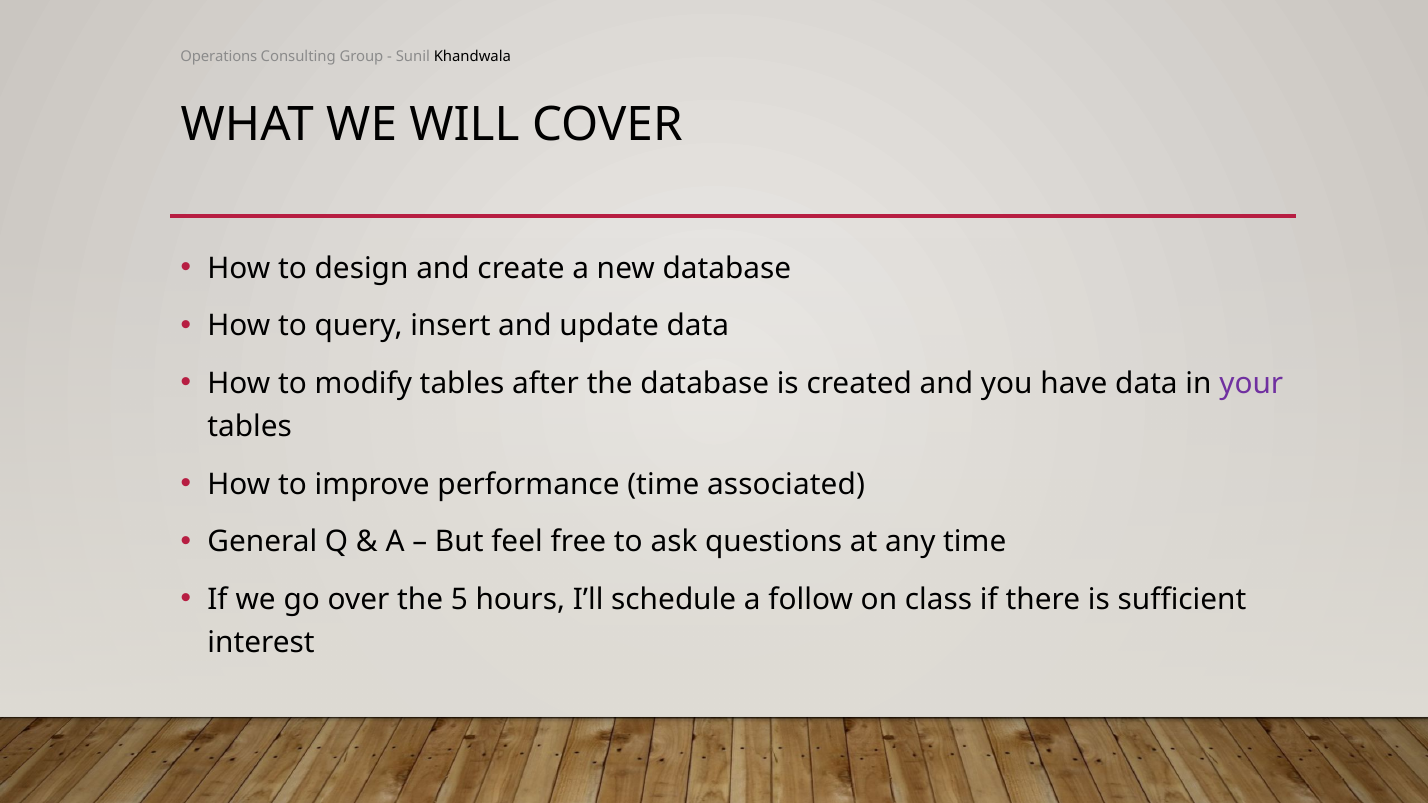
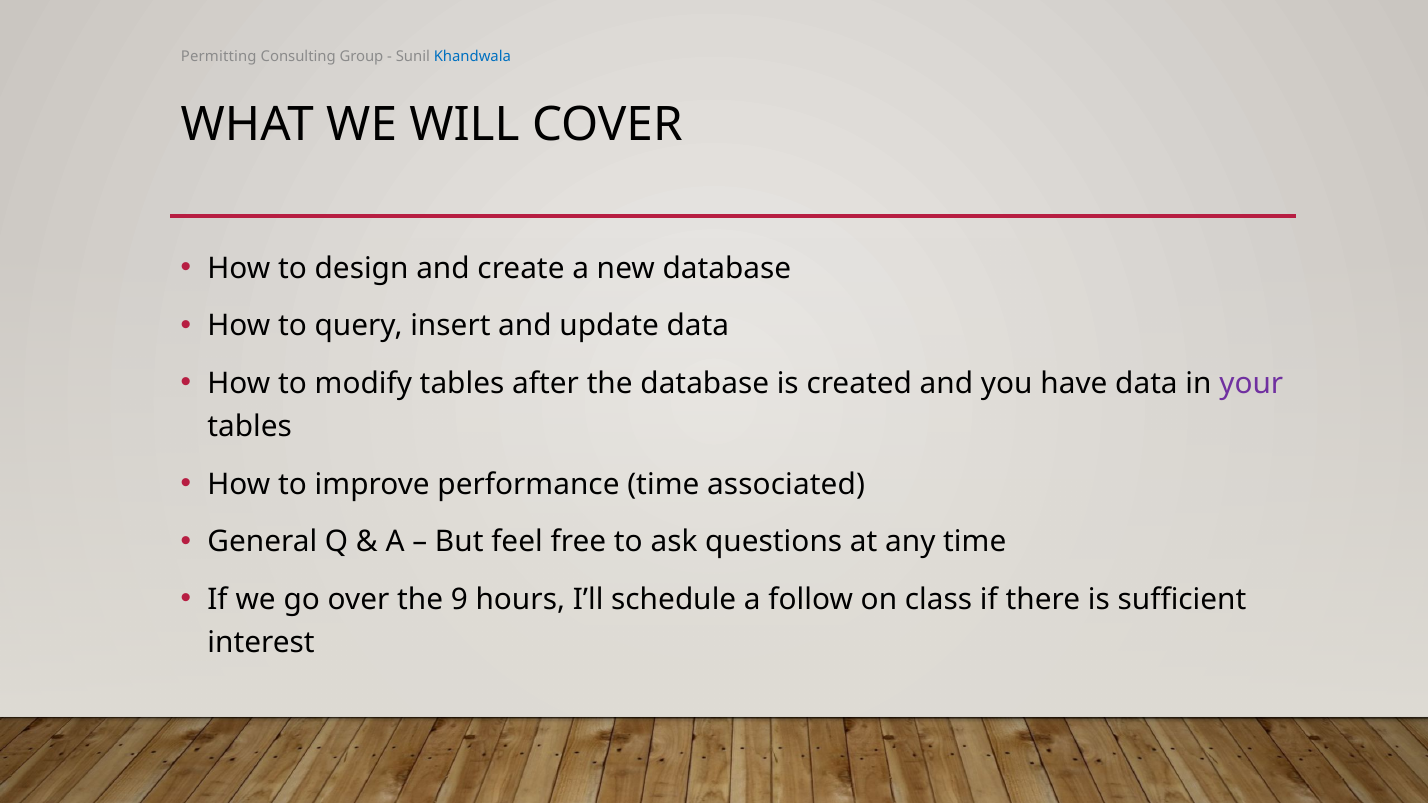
Operations: Operations -> Permitting
Khandwala colour: black -> blue
5: 5 -> 9
